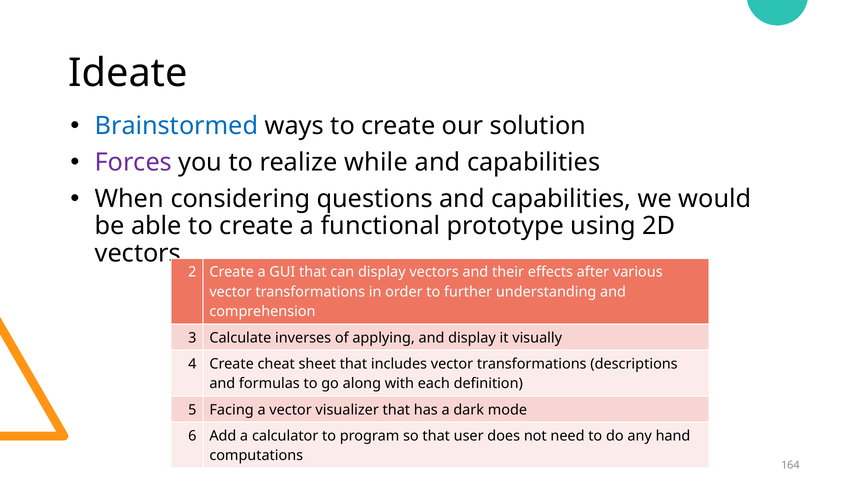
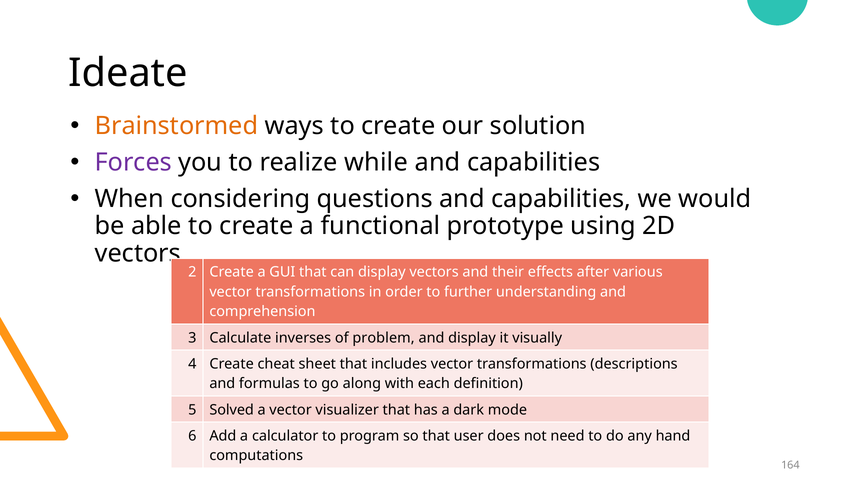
Brainstormed colour: blue -> orange
applying: applying -> problem
Facing: Facing -> Solved
